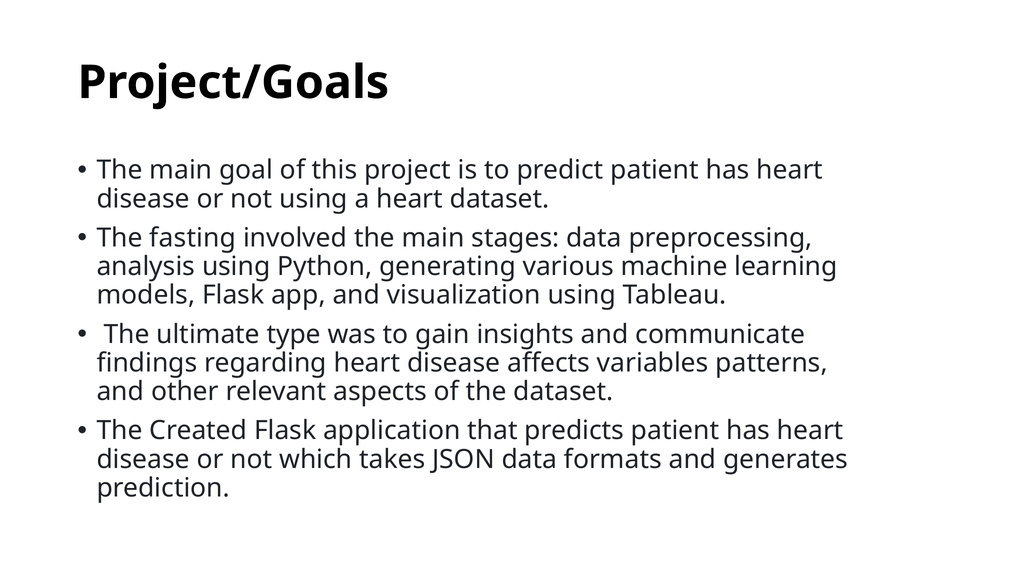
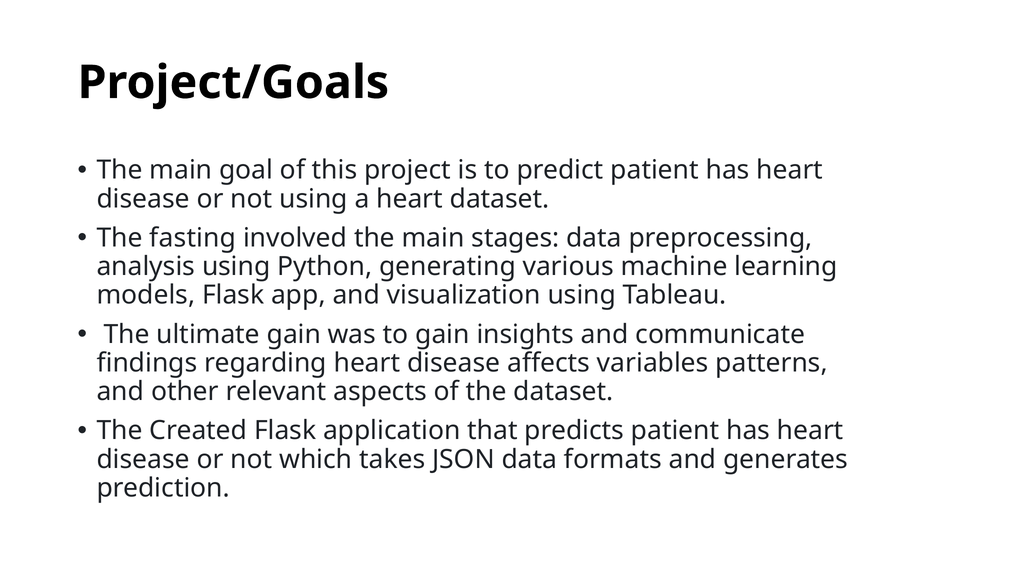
ultimate type: type -> gain
